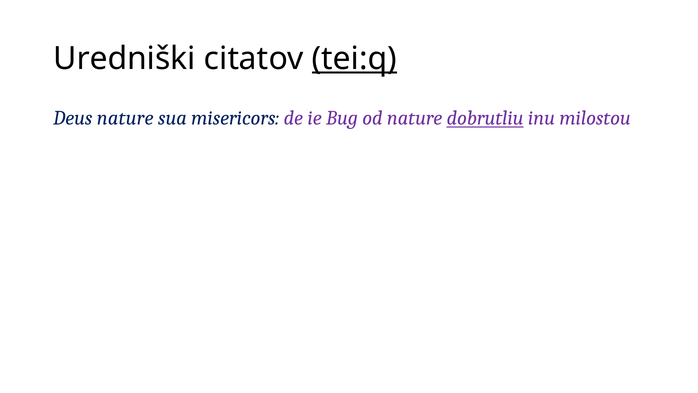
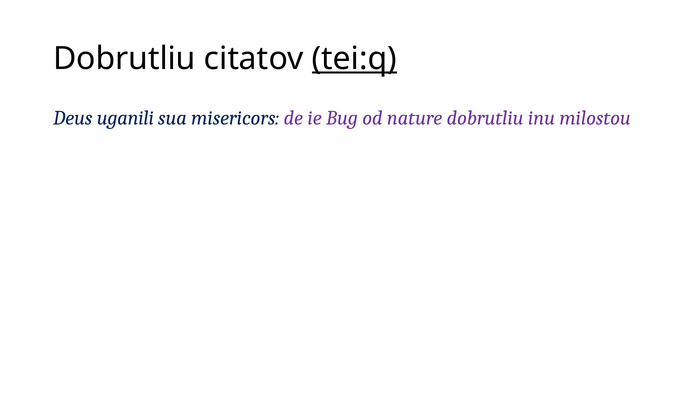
Uredniški at (124, 59): Uredniški -> Dobrutliu
Deus nature: nature -> uganili
dobrutliu at (485, 118) underline: present -> none
